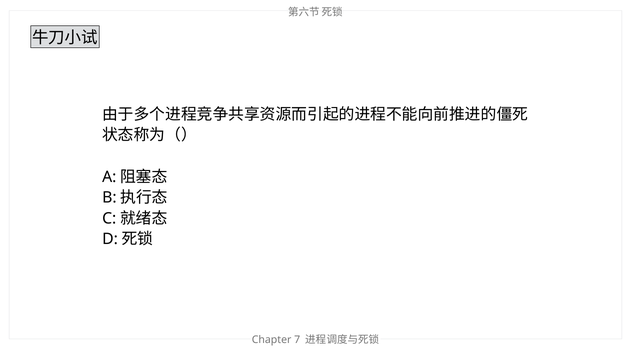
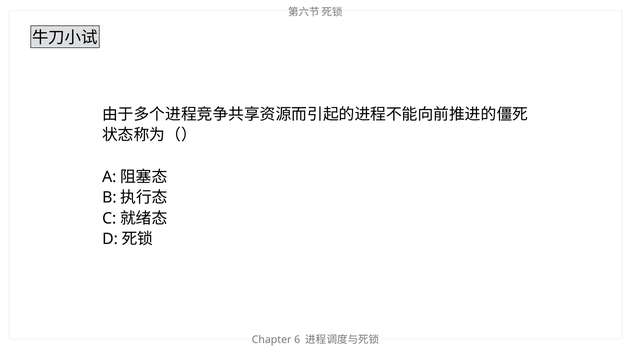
7: 7 -> 6
